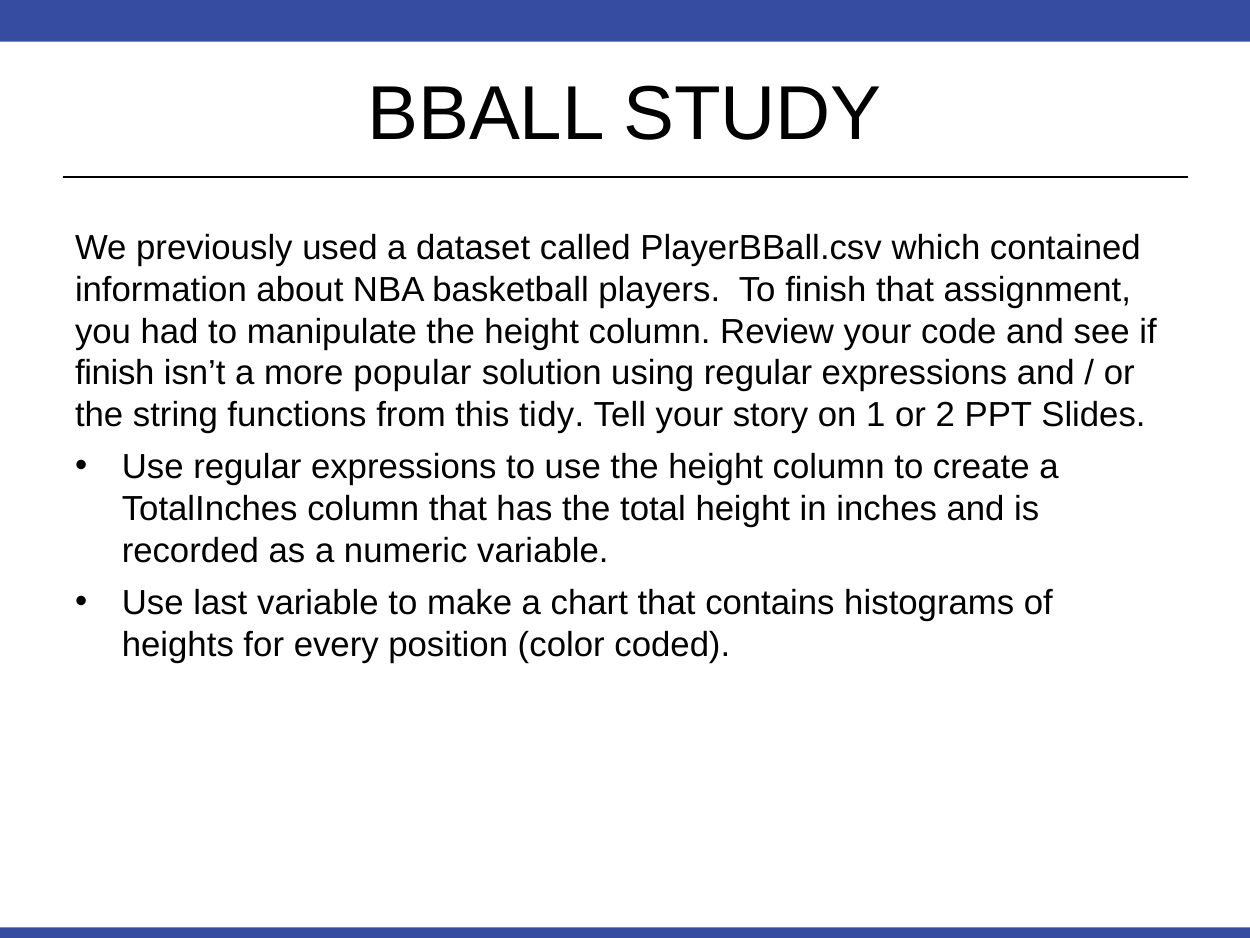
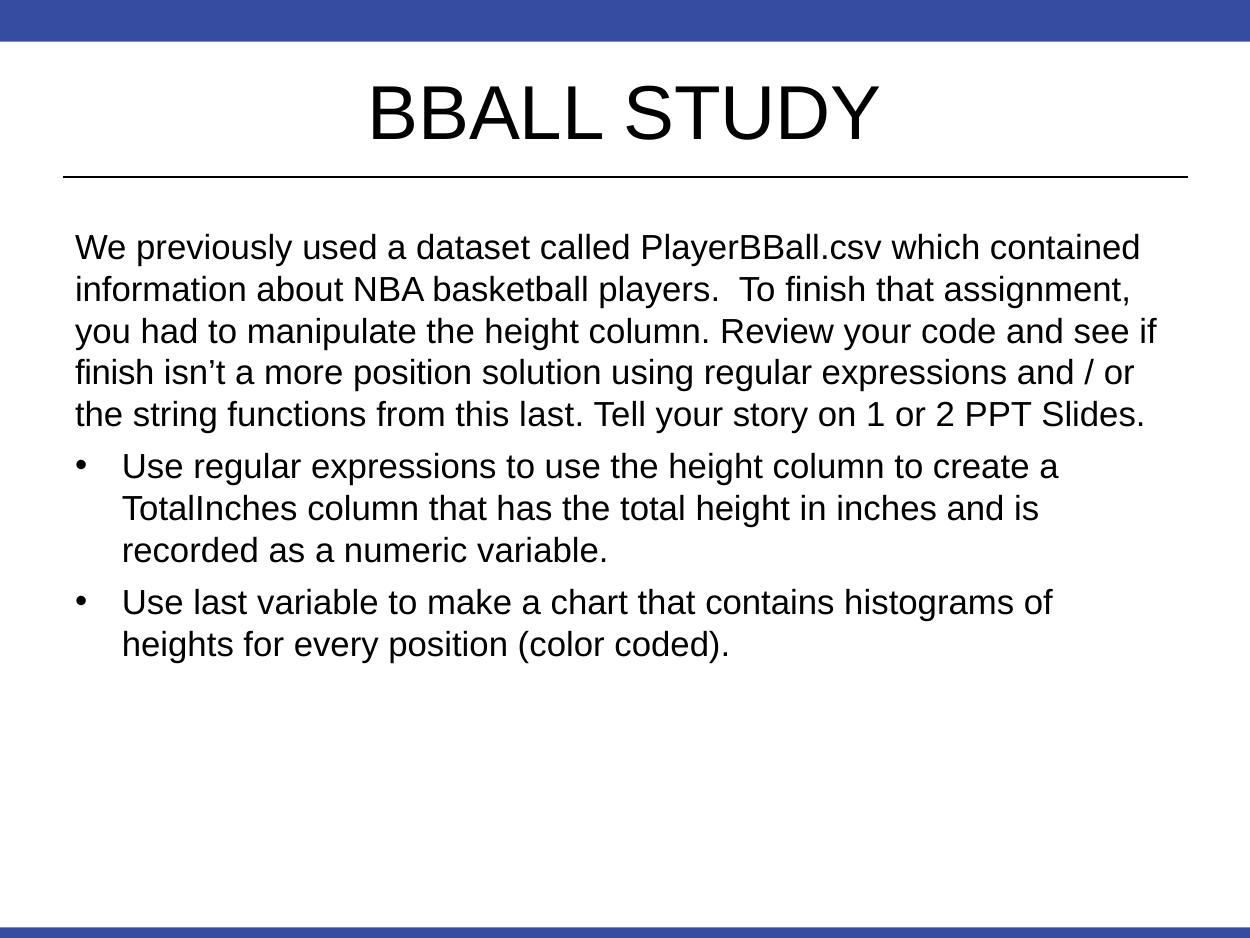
more popular: popular -> position
this tidy: tidy -> last
